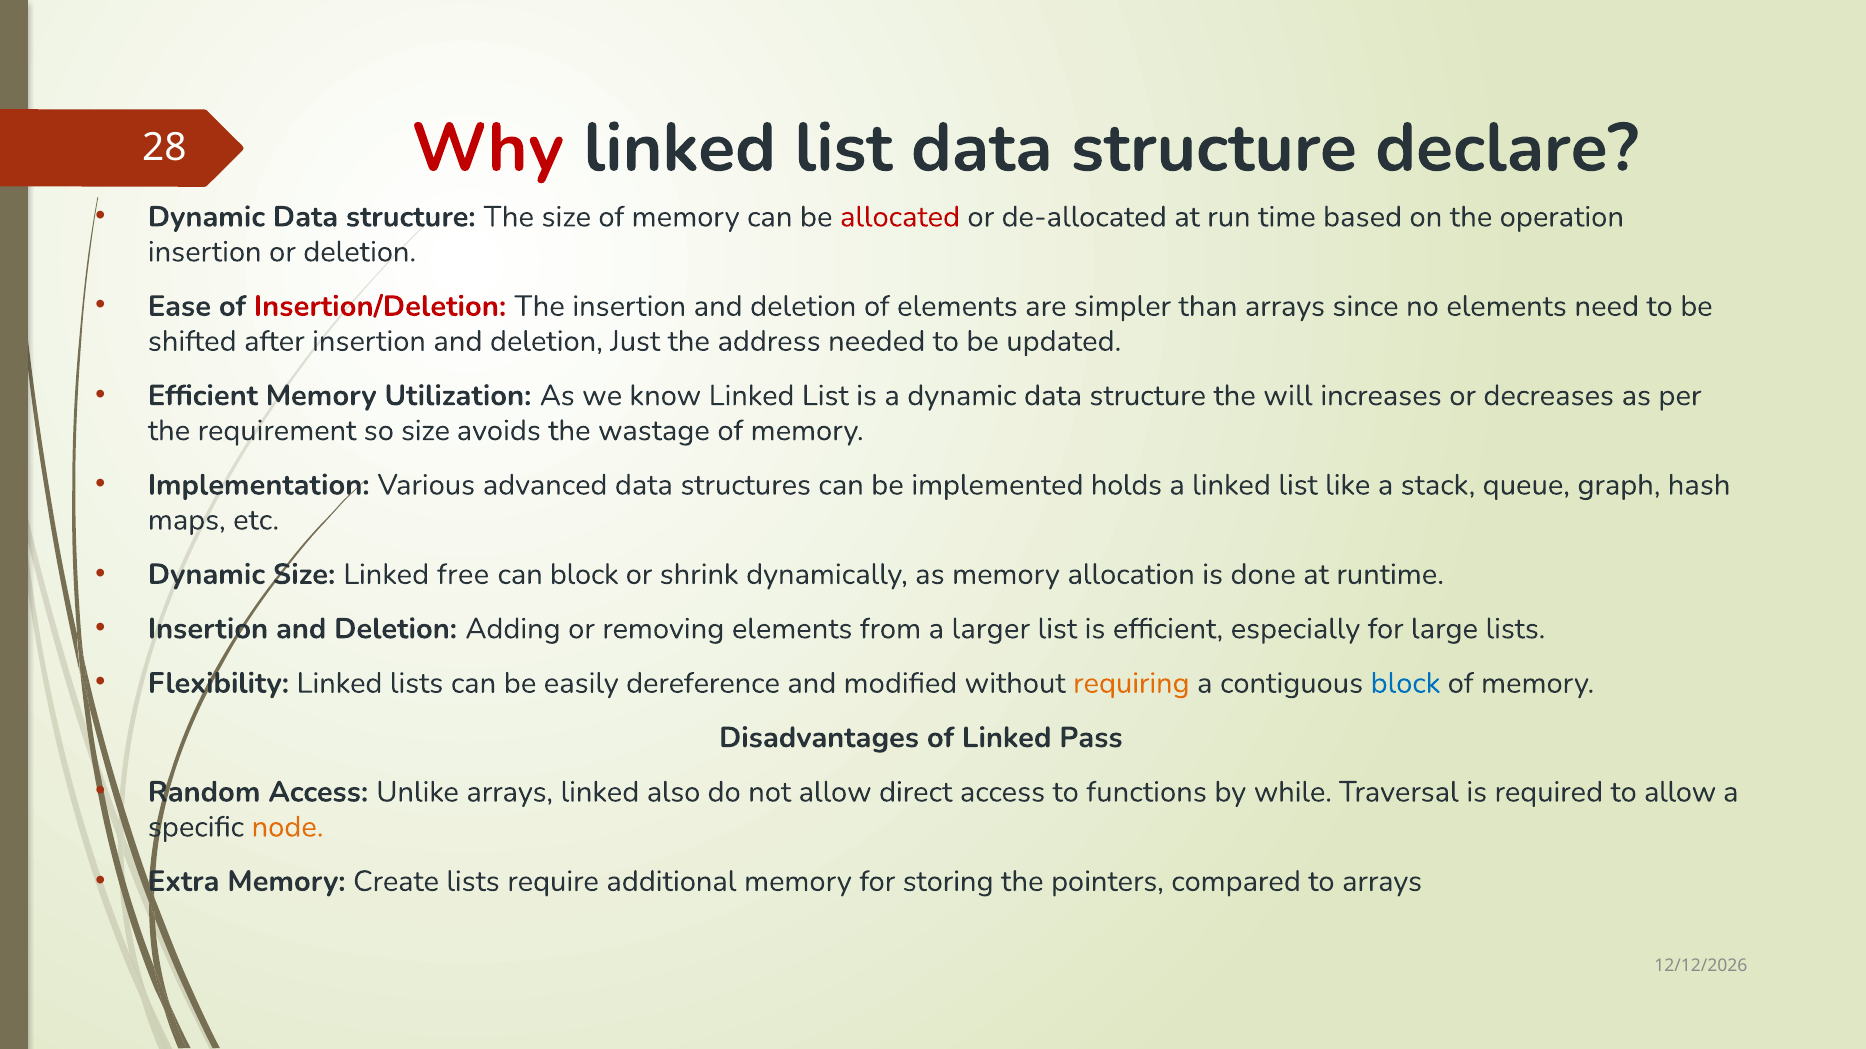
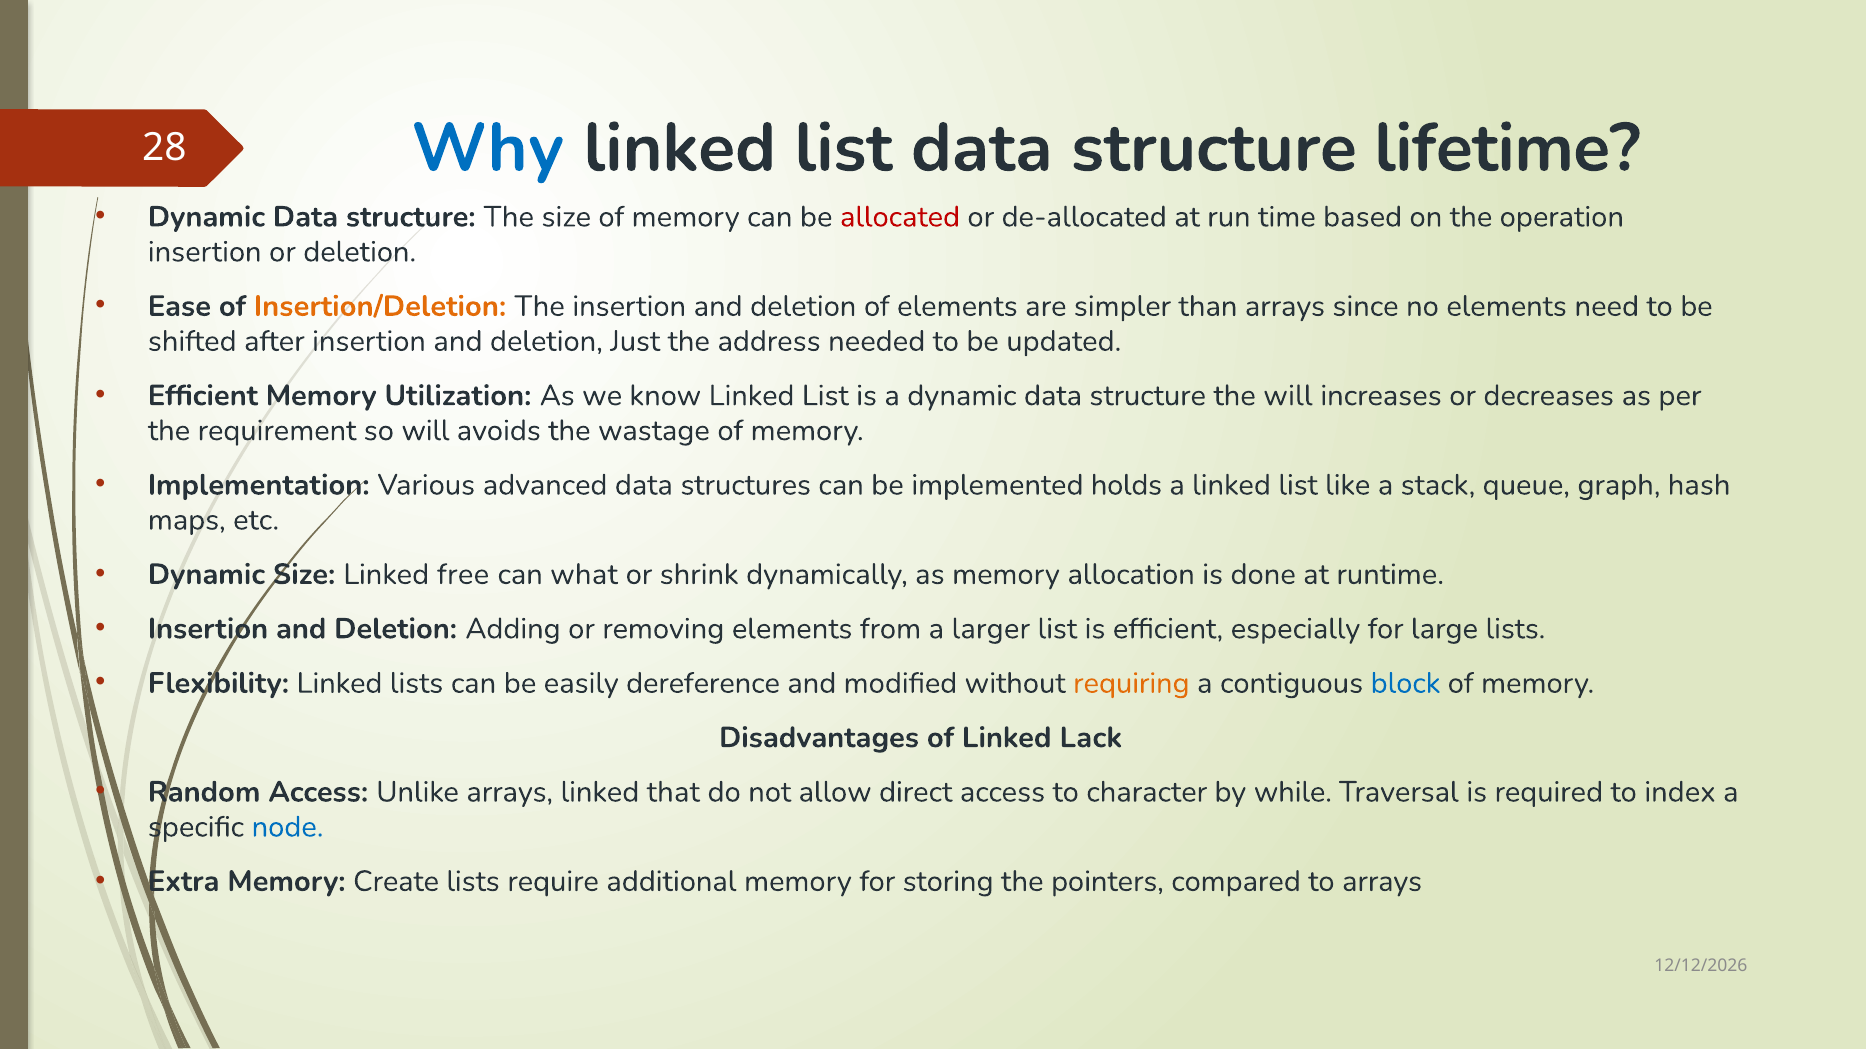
Why colour: red -> blue
declare: declare -> lifetime
Insertion/Deletion colour: red -> orange
so size: size -> will
can block: block -> what
Pass: Pass -> Lack
also: also -> that
functions: functions -> character
to allow: allow -> index
node colour: orange -> blue
